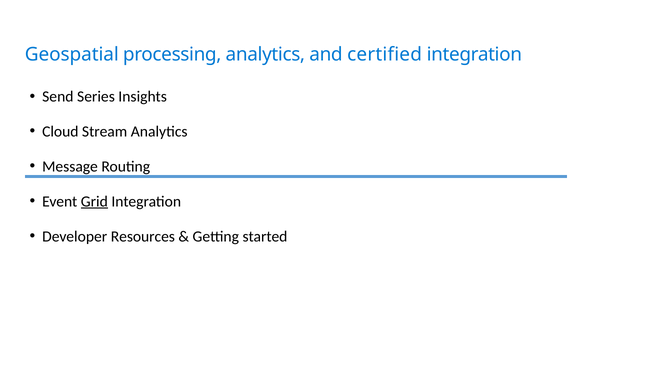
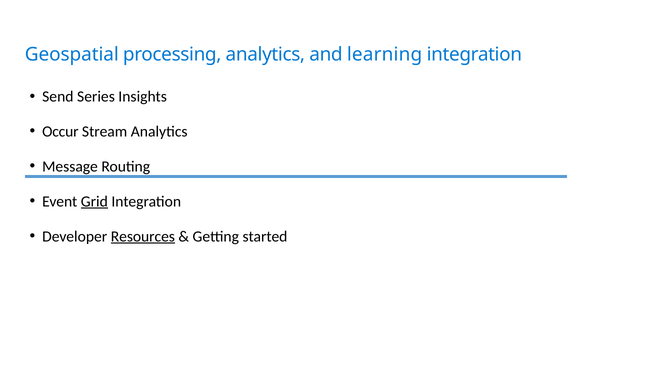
certified: certified -> learning
Cloud: Cloud -> Occur
Resources underline: none -> present
